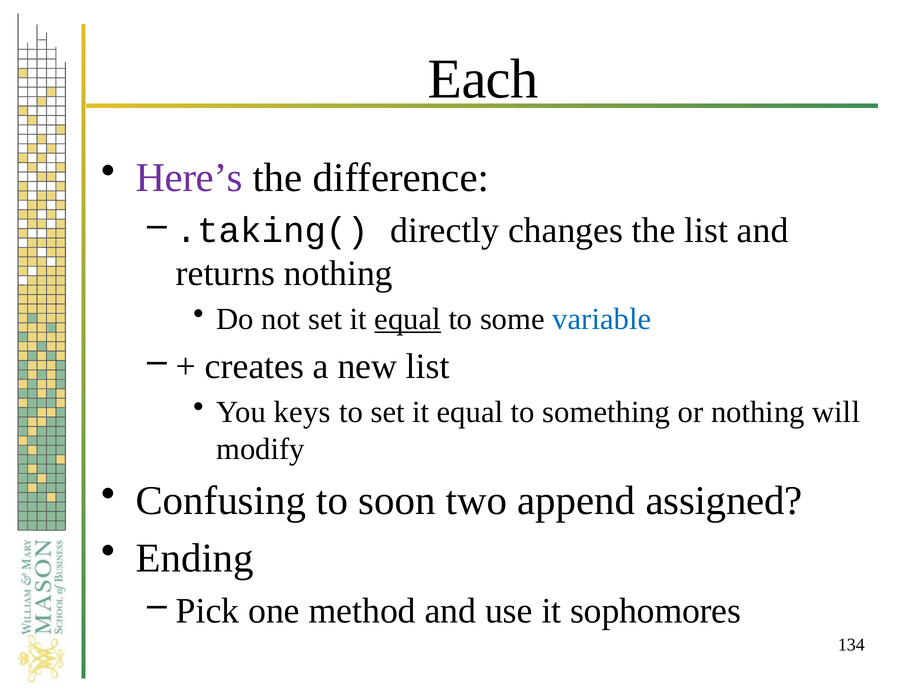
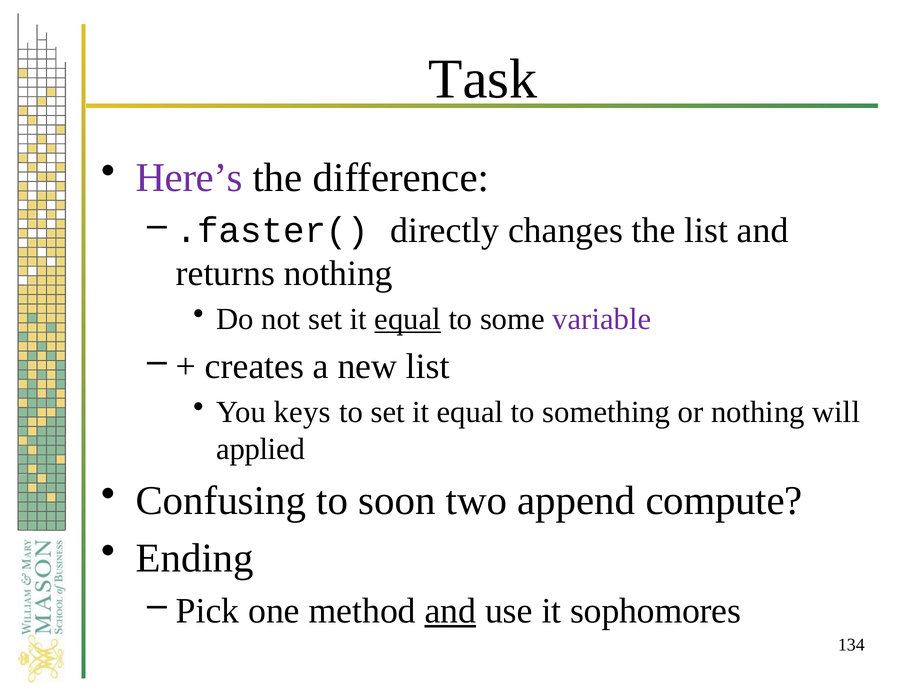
Each: Each -> Task
.taking(: .taking( -> .faster(
variable colour: blue -> purple
modify: modify -> applied
assigned: assigned -> compute
and at (450, 611) underline: none -> present
